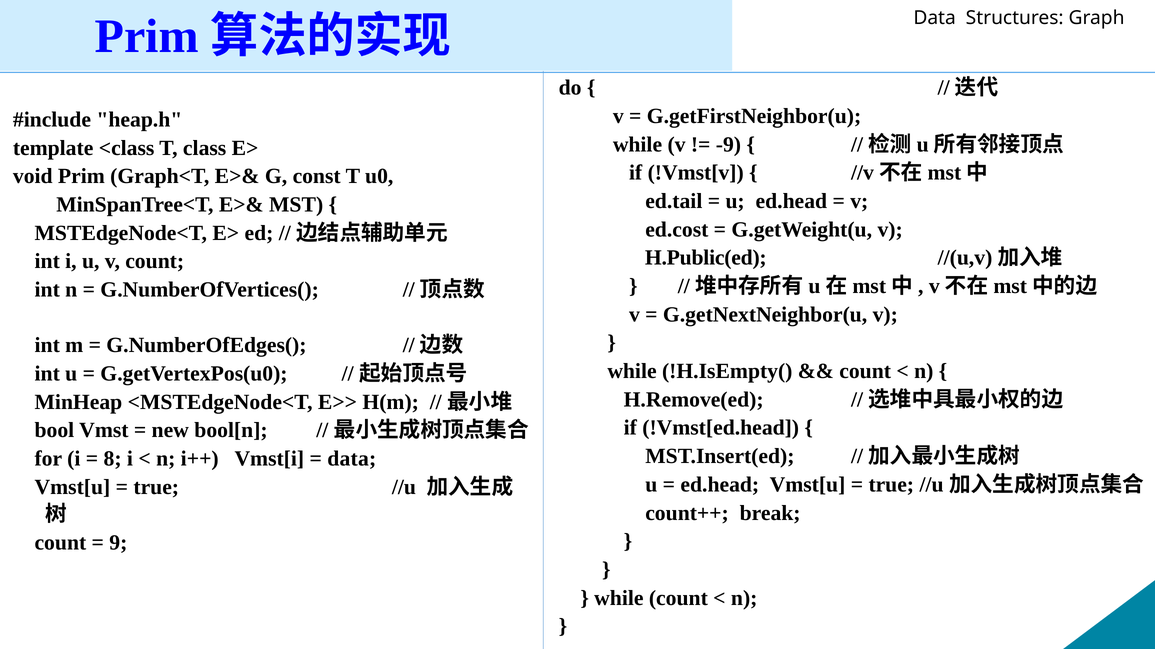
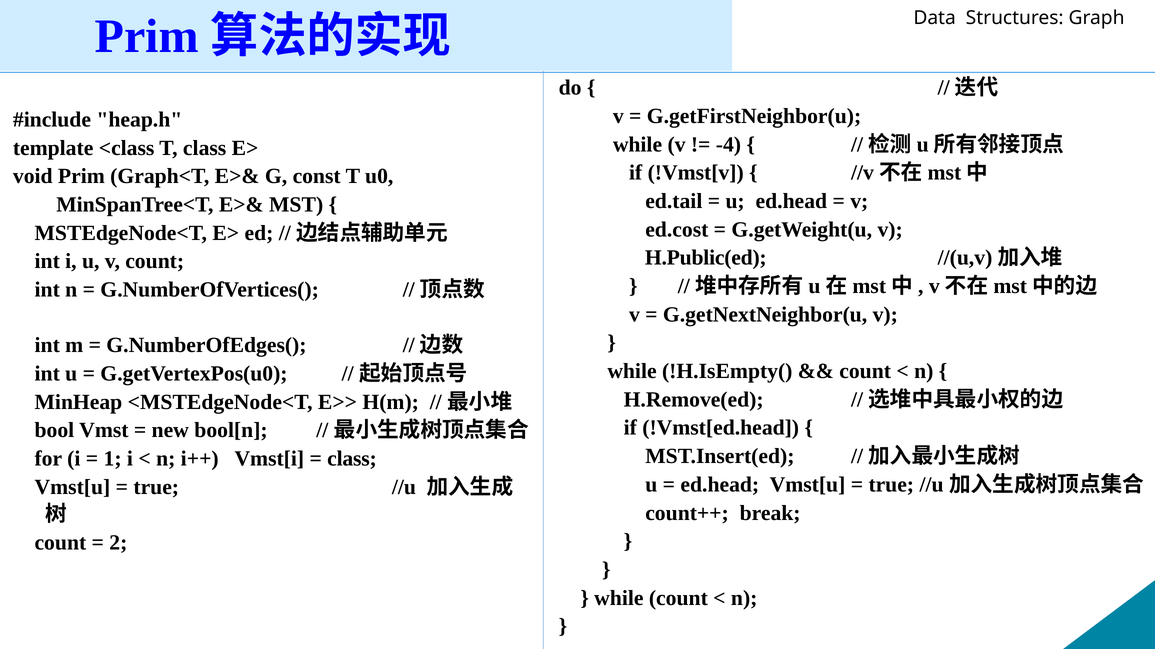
-9: -9 -> -4
8: 8 -> 1
data at (352, 459): data -> class
9: 9 -> 2
